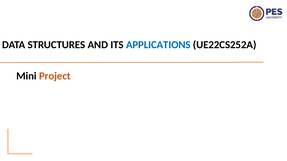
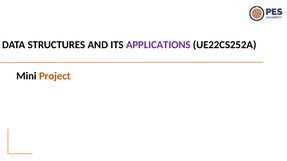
APPLICATIONS colour: blue -> purple
